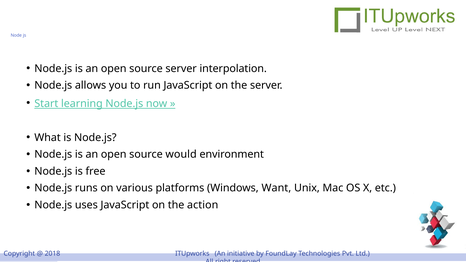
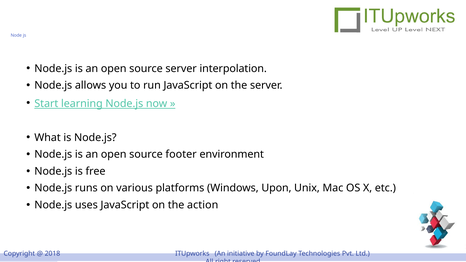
would: would -> footer
Want: Want -> Upon
